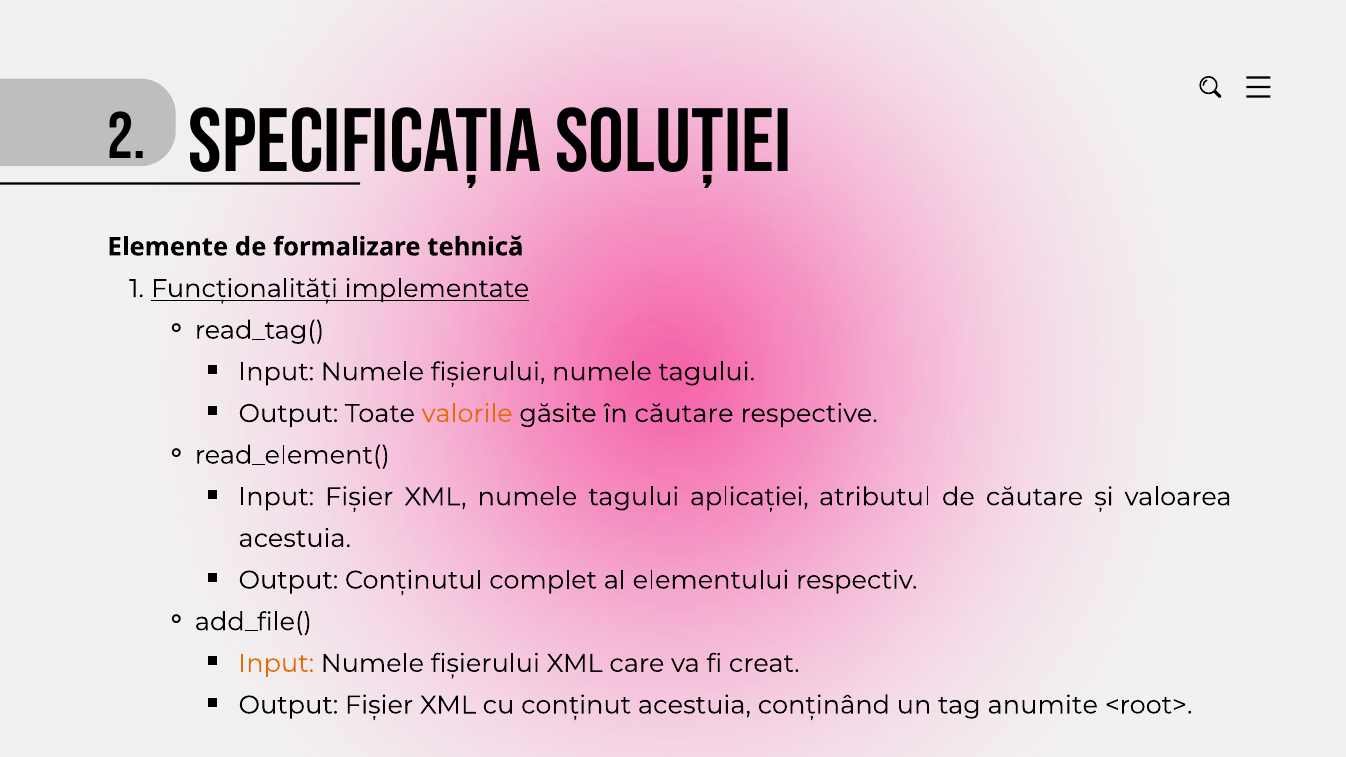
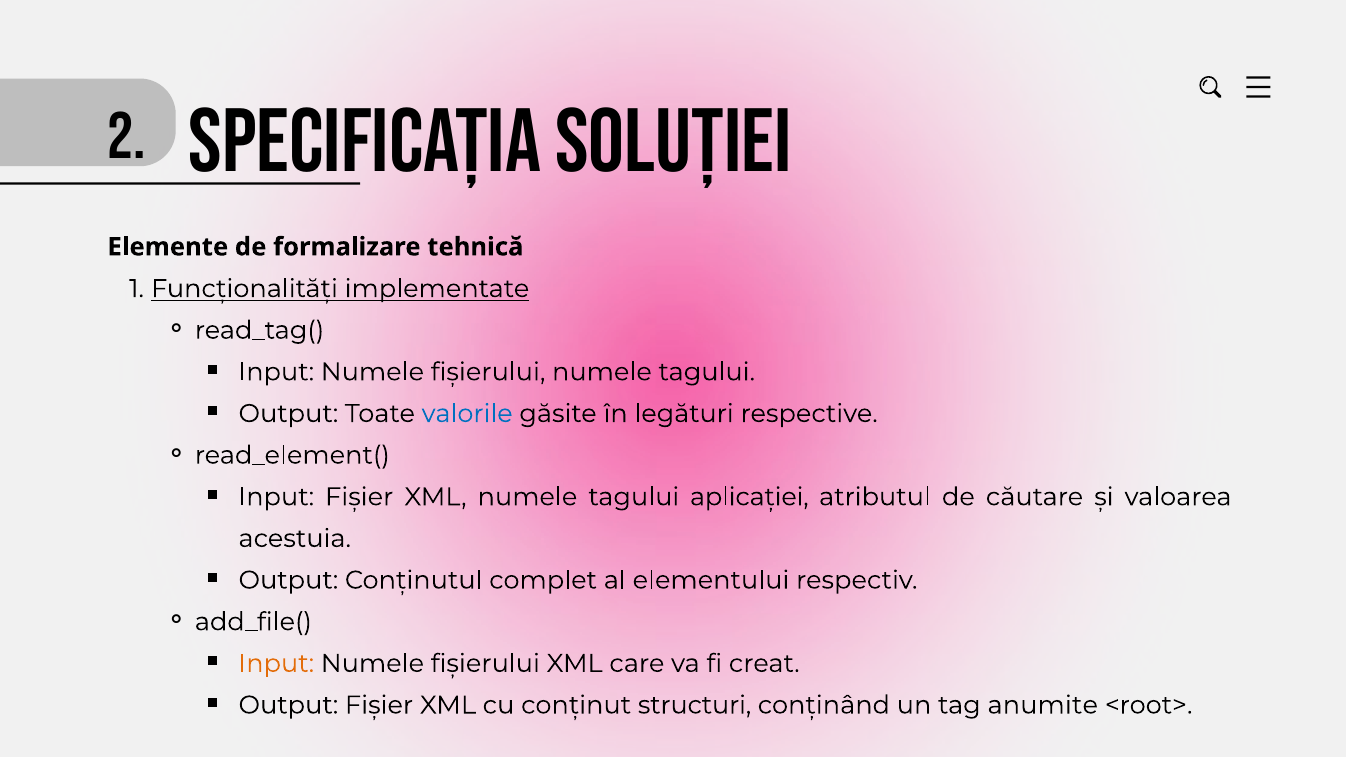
valorile colour: orange -> blue
în căutare: căutare -> legături
conținut acestuia: acestuia -> structuri
